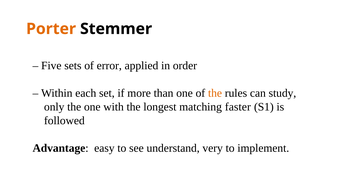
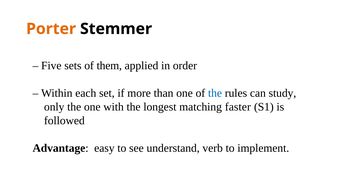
error: error -> them
the at (215, 93) colour: orange -> blue
very: very -> verb
